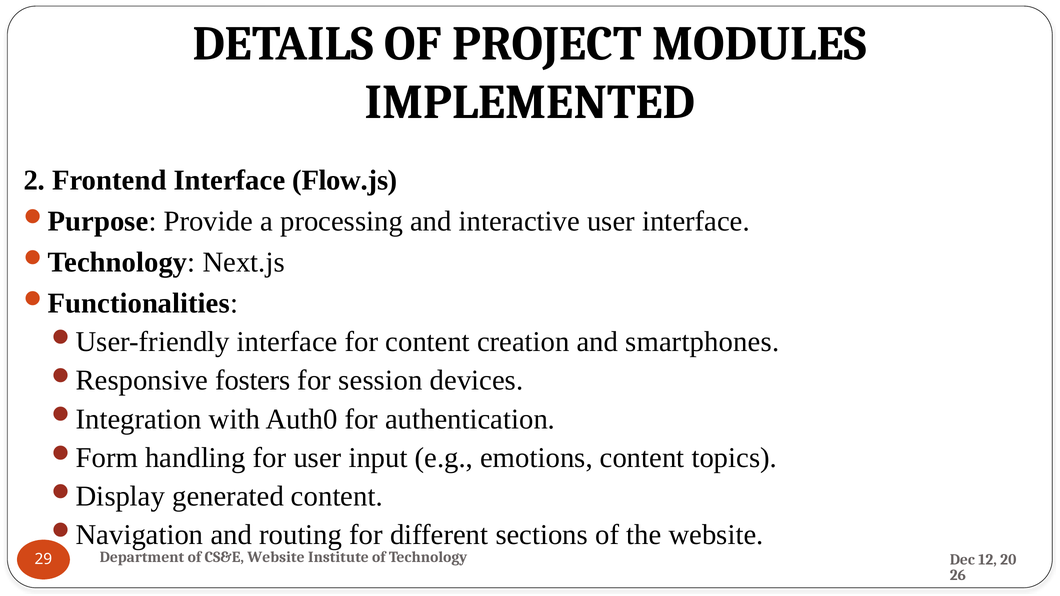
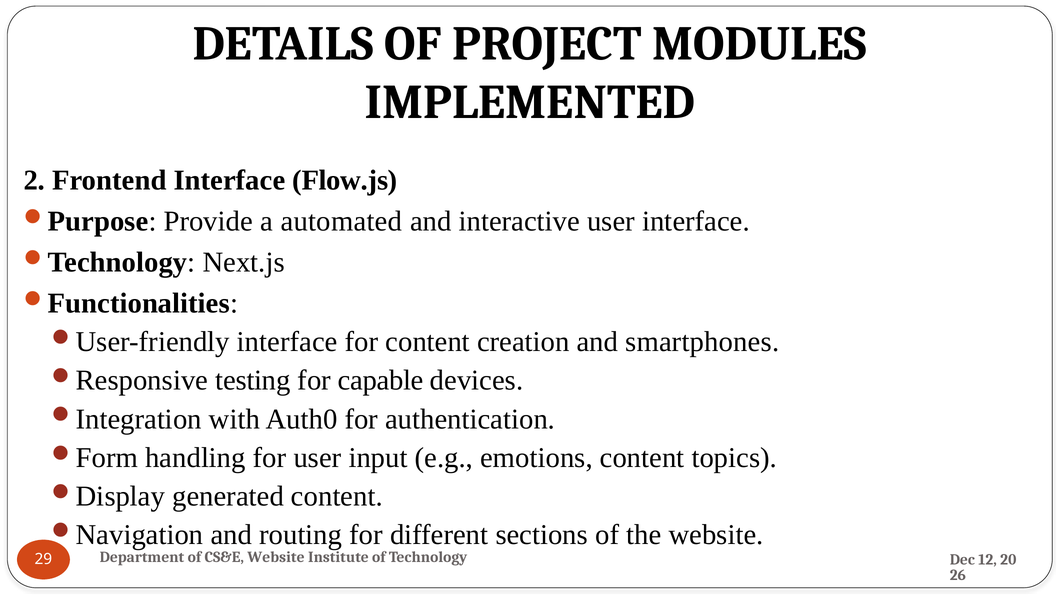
processing: processing -> automated
fosters: fosters -> testing
session: session -> capable
